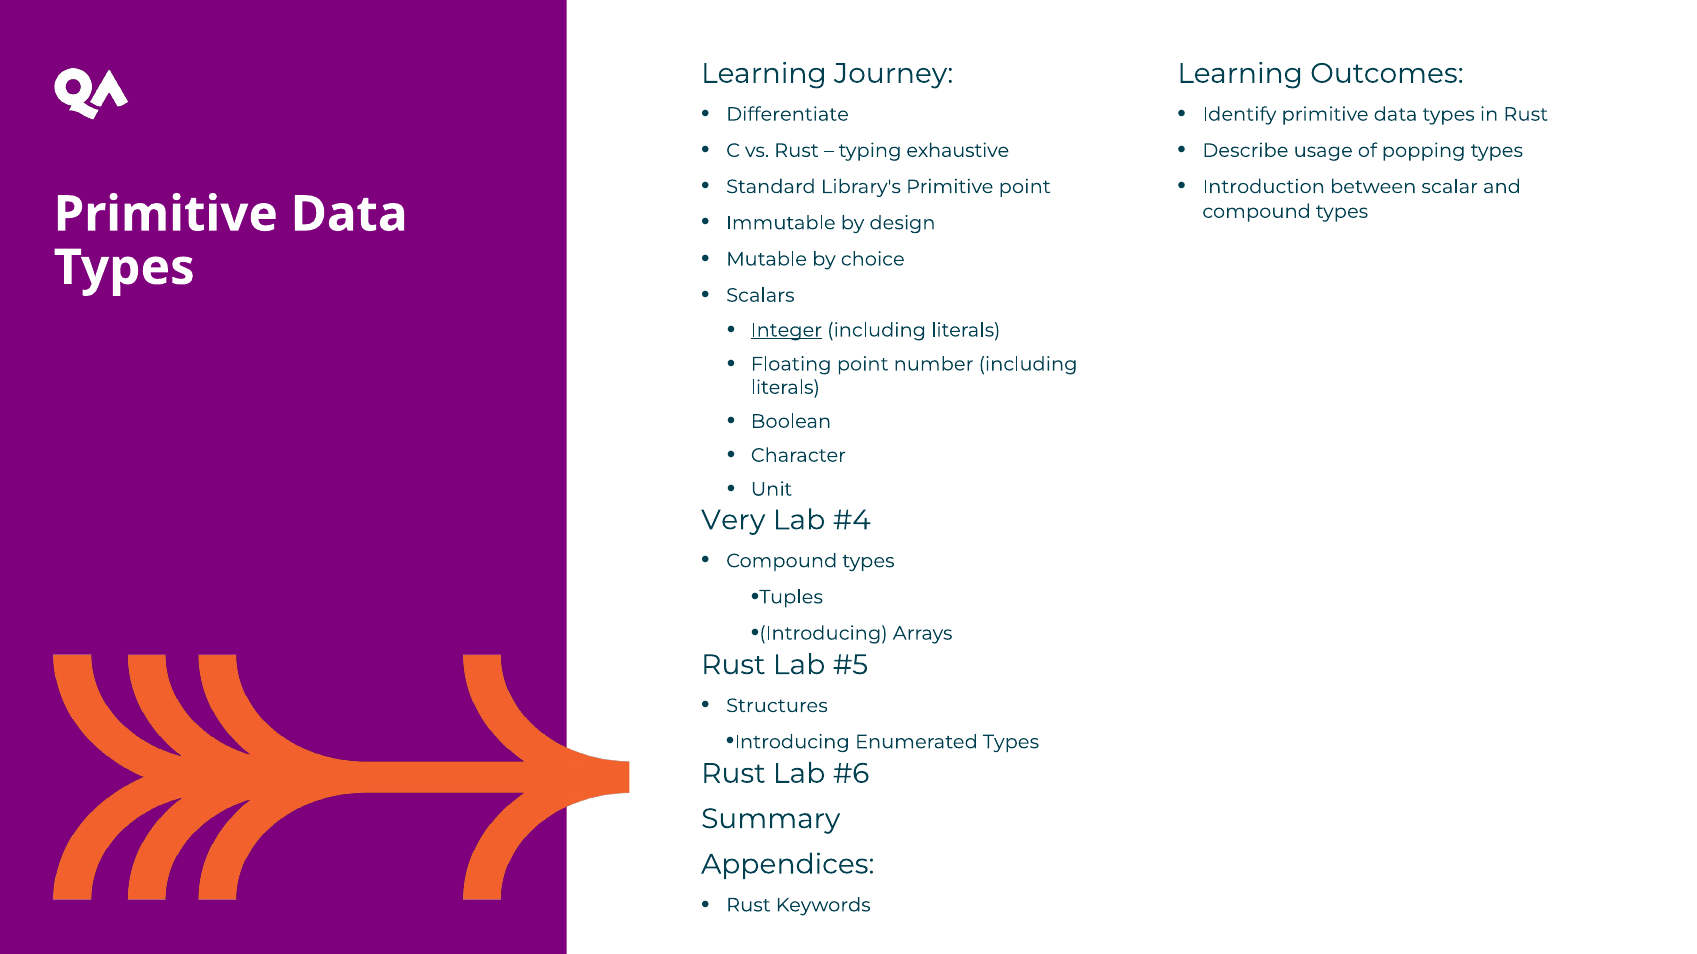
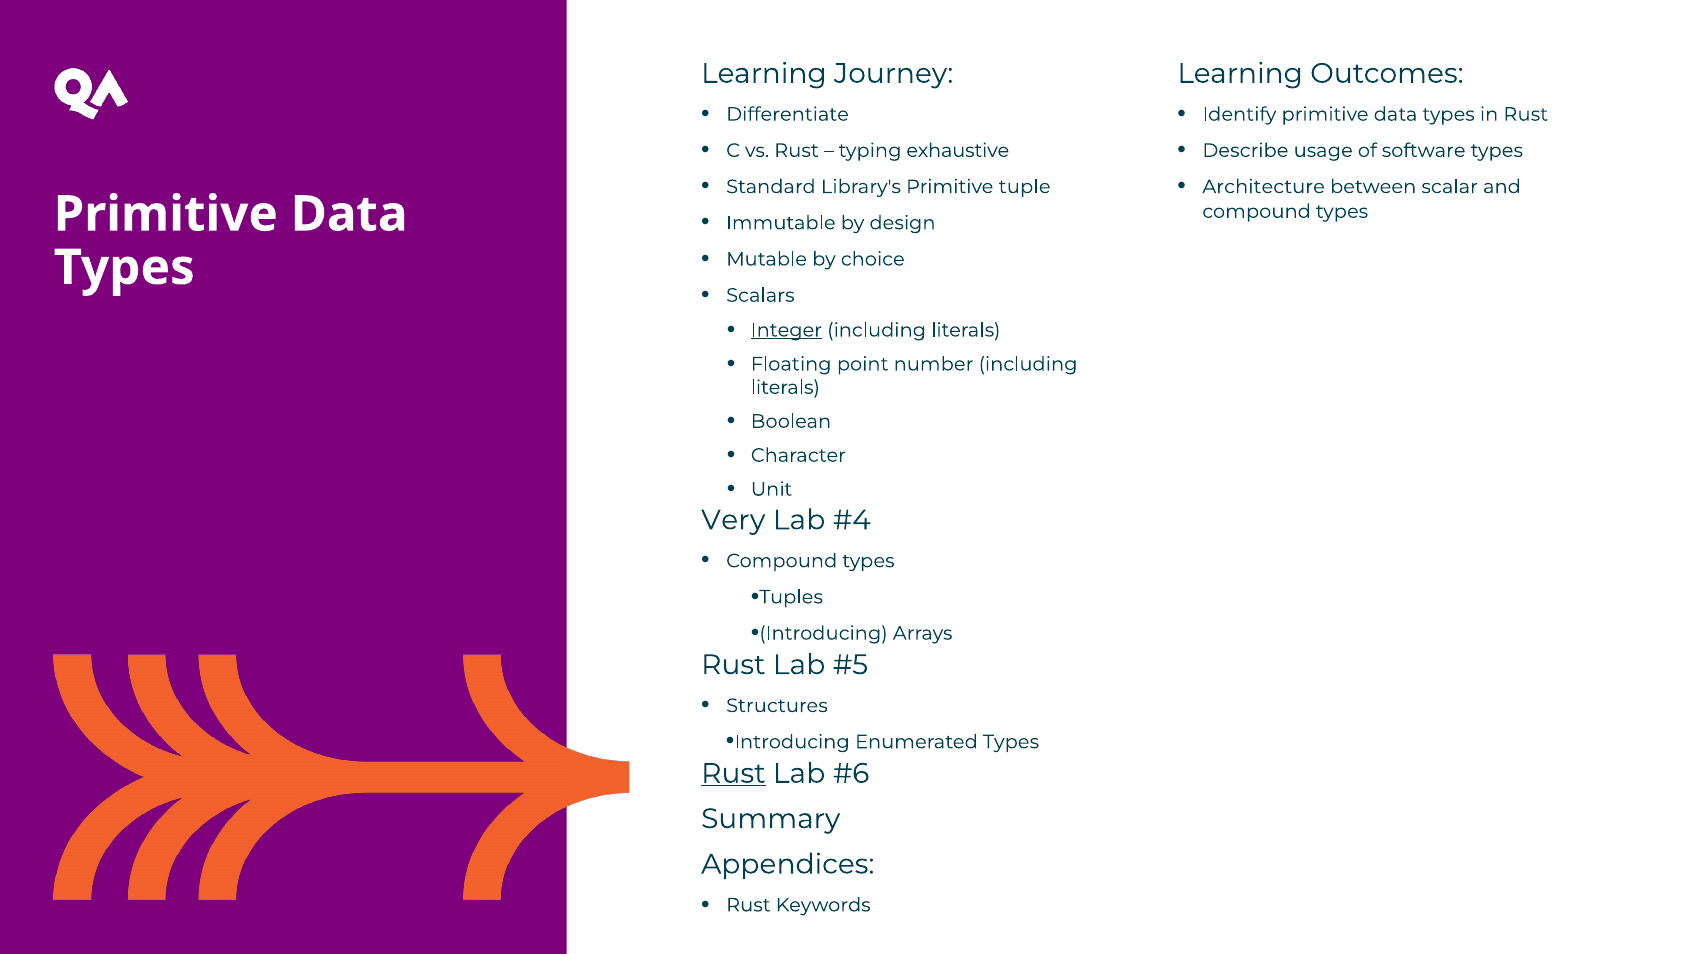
popping: popping -> software
Primitive point: point -> tuple
Introduction: Introduction -> Architecture
Rust at (733, 774) underline: none -> present
